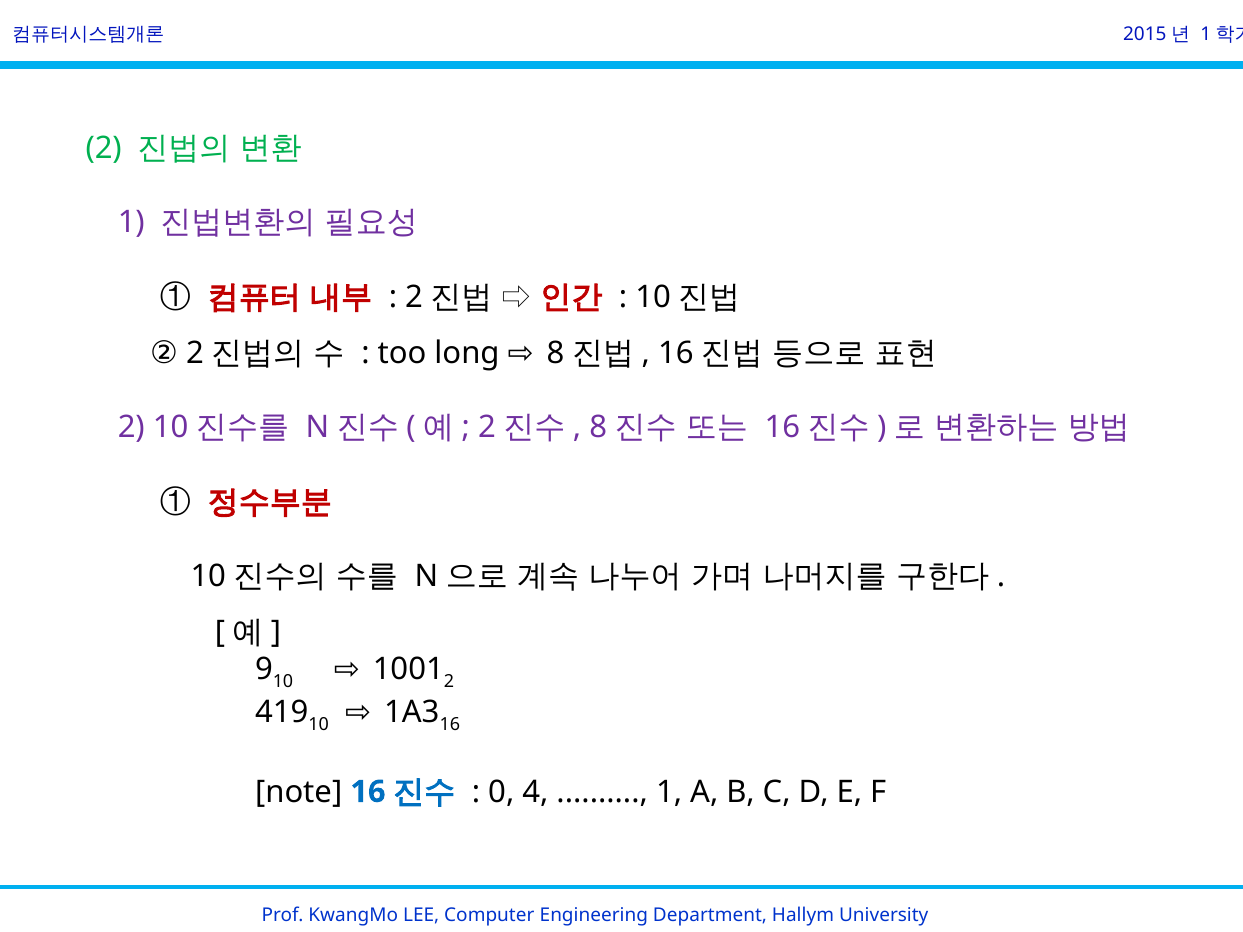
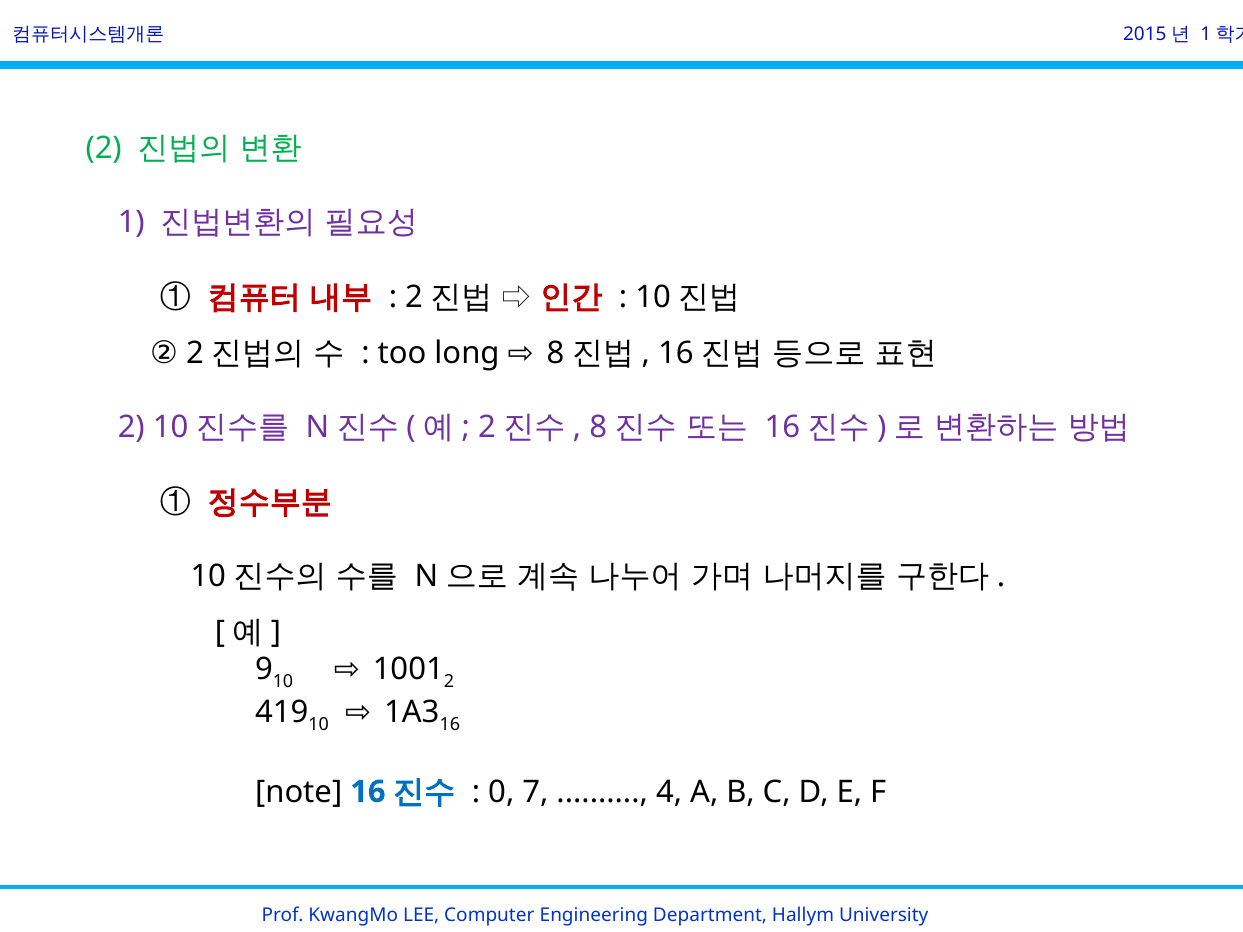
4: 4 -> 7
1 at (669, 792): 1 -> 4
